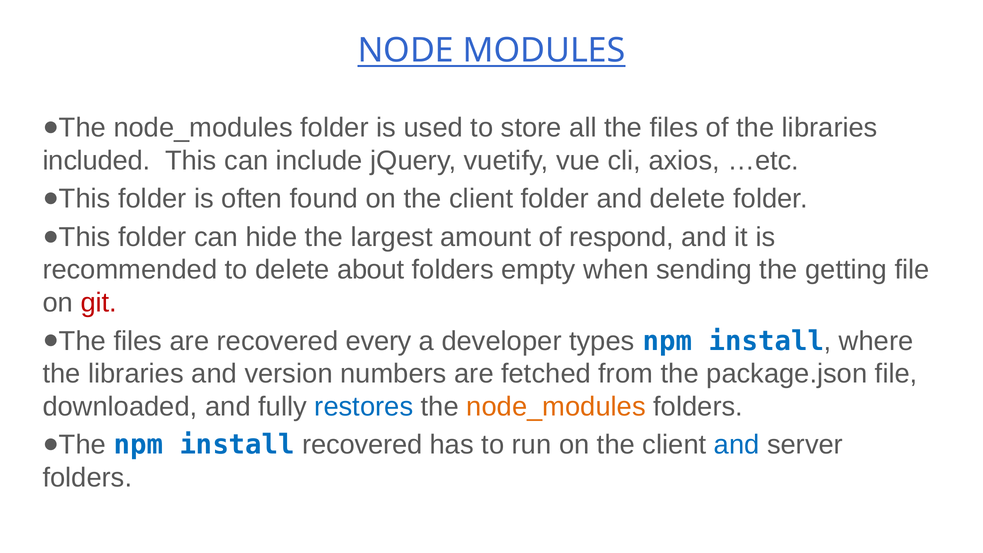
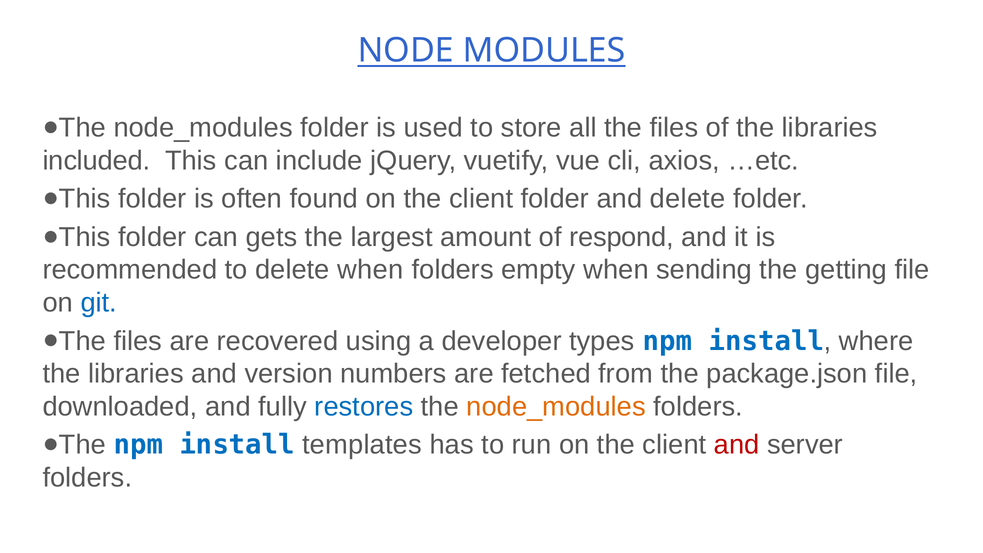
hide: hide -> gets
delete about: about -> when
git colour: red -> blue
every: every -> using
install recovered: recovered -> templates
and at (737, 445) colour: blue -> red
